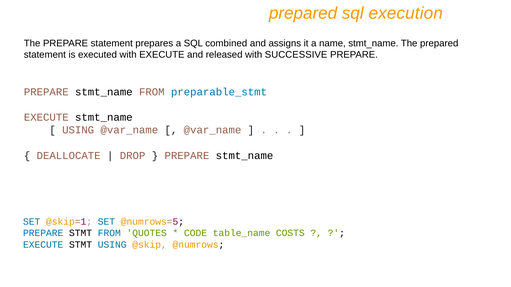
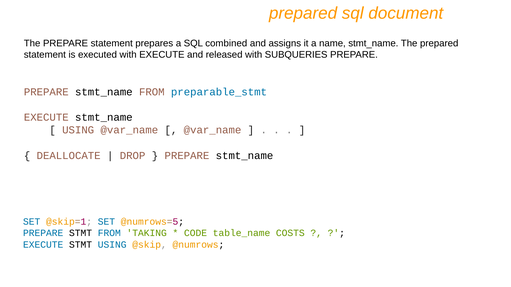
execution: execution -> document
SUCCESSIVE: SUCCESSIVE -> SUBQUERIES
QUOTES: QUOTES -> TAKING
